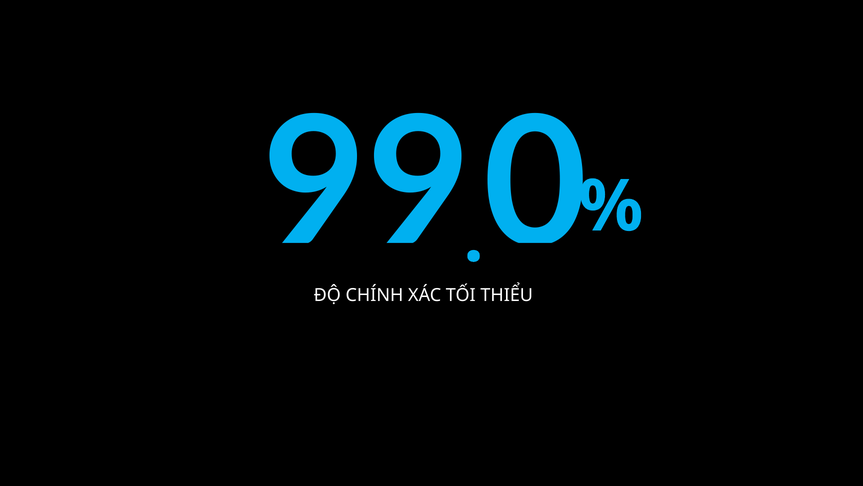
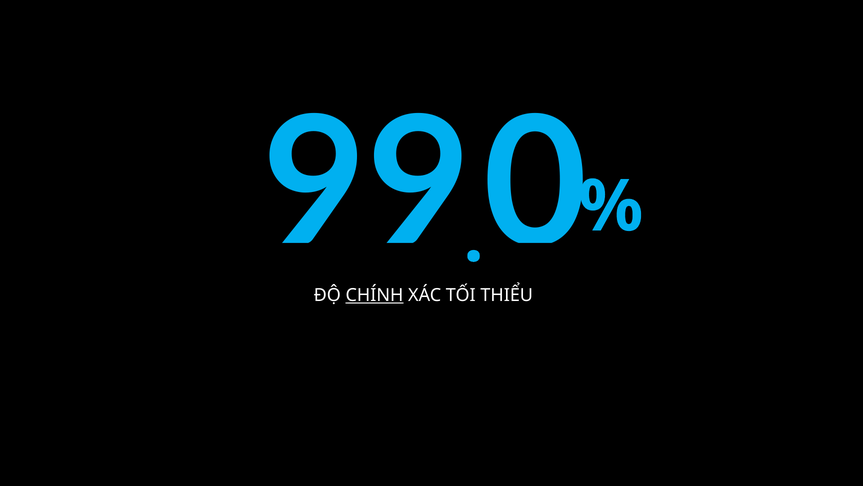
CHÍNH underline: none -> present
